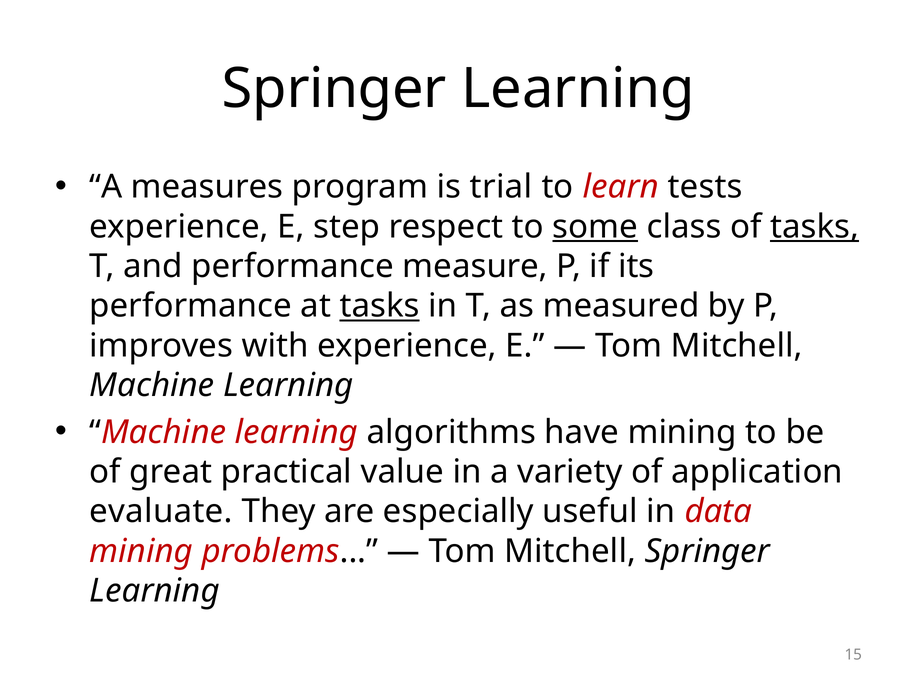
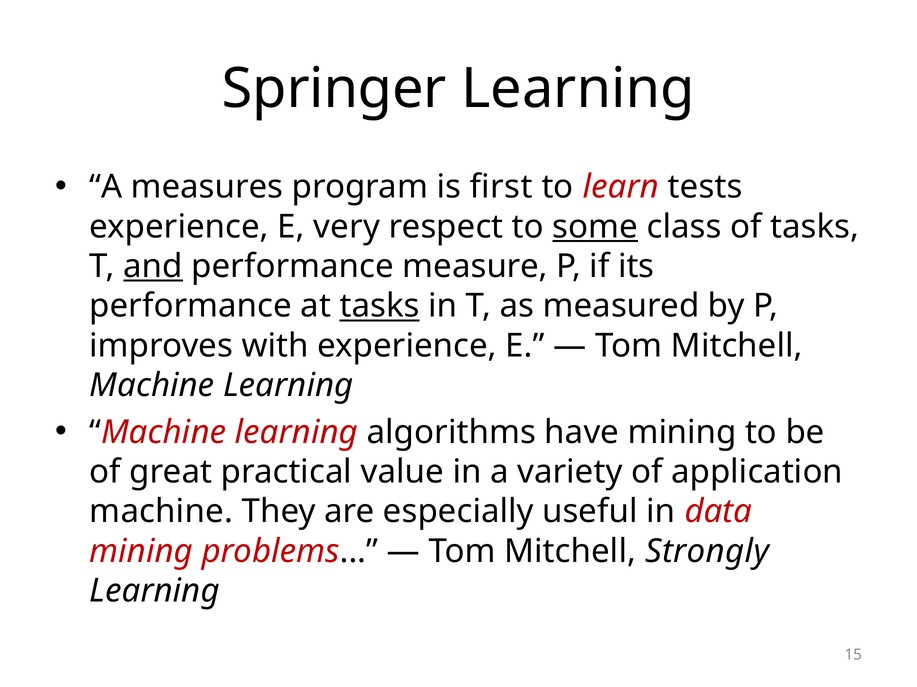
trial: trial -> first
step: step -> very
tasks at (815, 227) underline: present -> none
and underline: none -> present
evaluate at (161, 512): evaluate -> machine
Mitchell Springer: Springer -> Strongly
